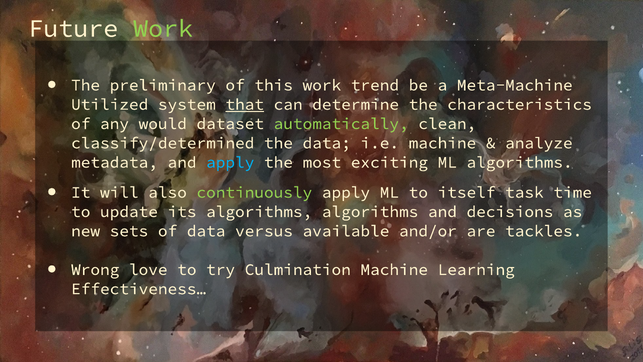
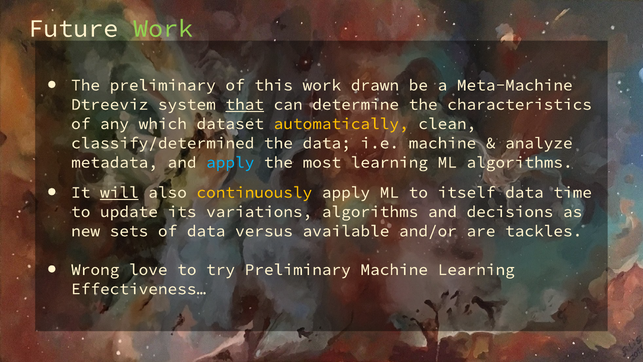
trend: trend -> drawn
Utilized: Utilized -> Dtreeviz
would: would -> which
automatically colour: light green -> yellow
most exciting: exciting -> learning
will underline: none -> present
continuously colour: light green -> yellow
itself task: task -> data
its algorithms: algorithms -> variations
try Culmination: Culmination -> Preliminary
